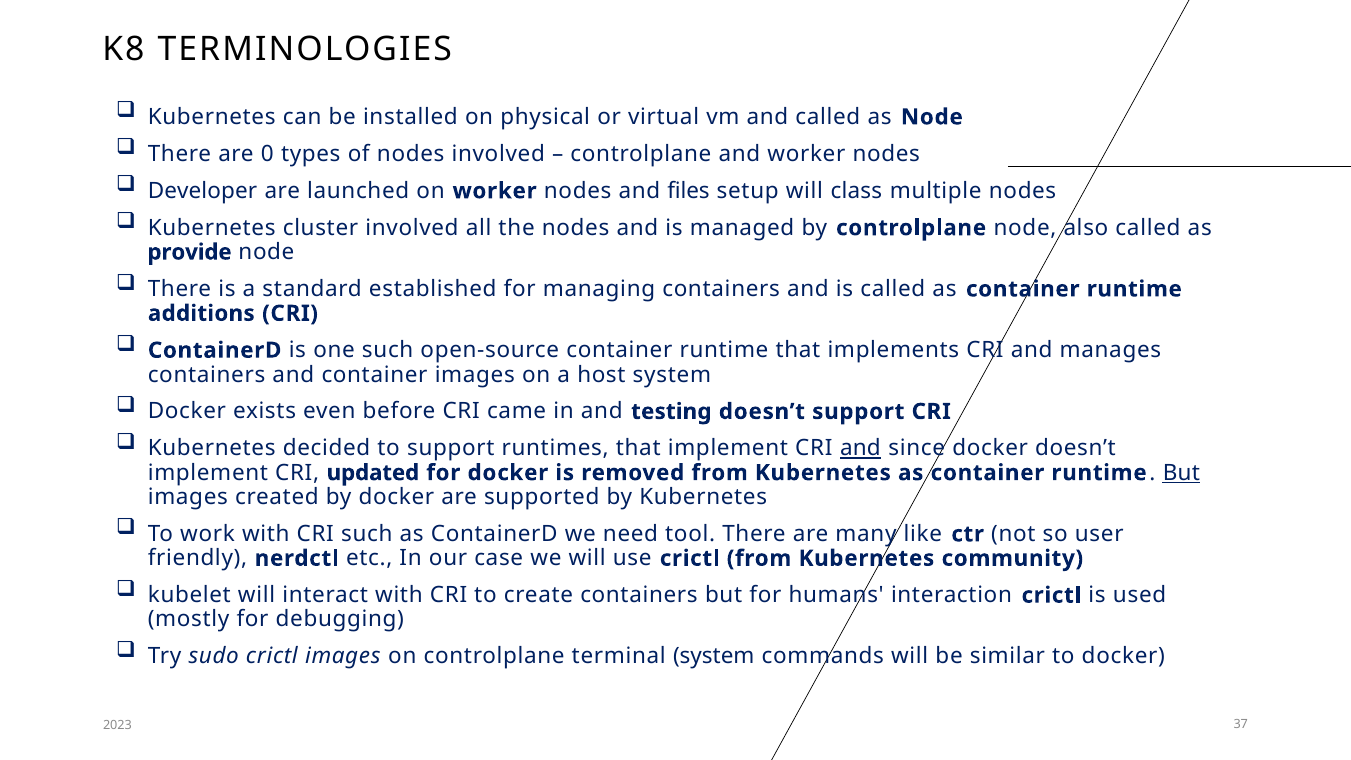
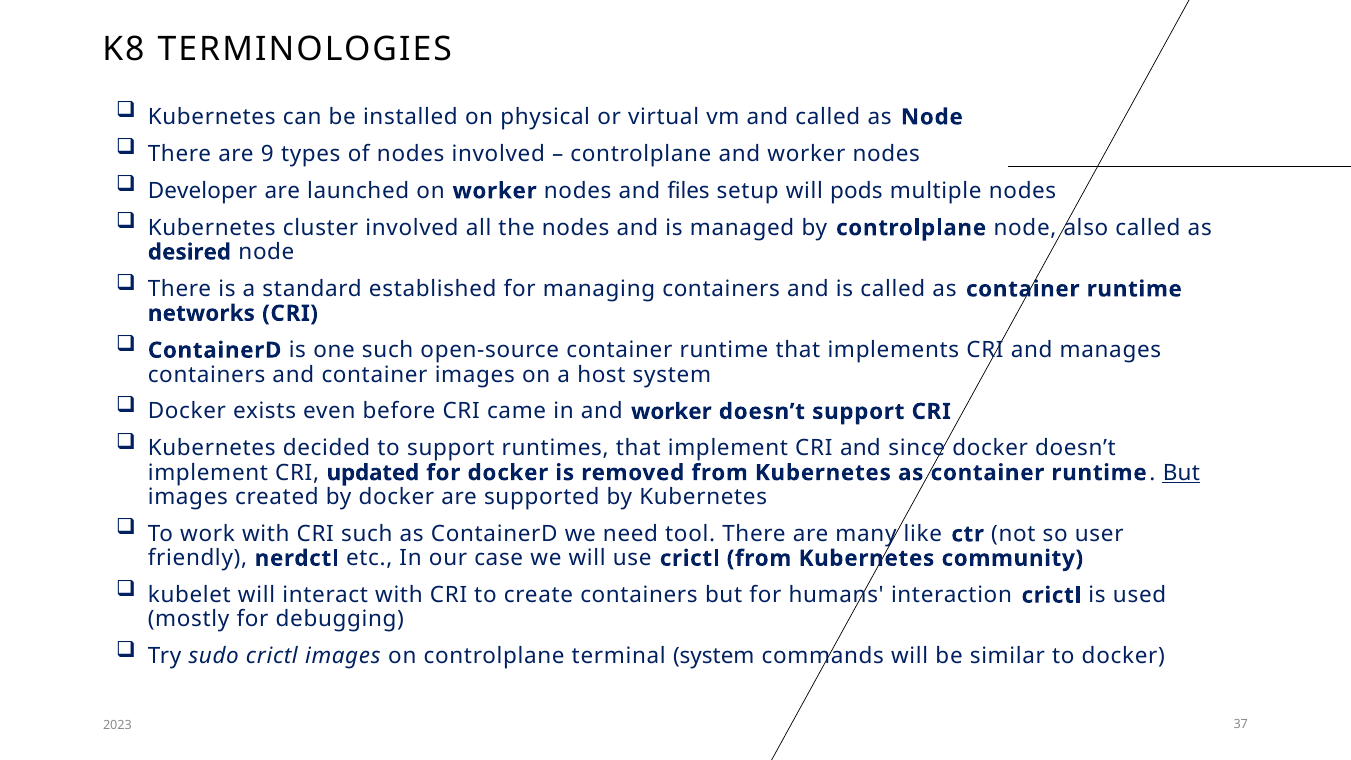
0: 0 -> 9
class: class -> pods
provide: provide -> desired
additions: additions -> networks
in and testing: testing -> worker
and at (860, 448) underline: present -> none
